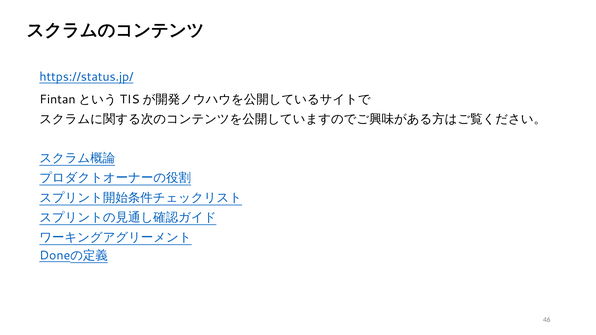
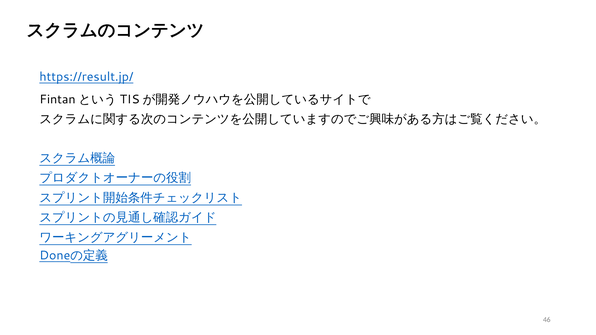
https://status.jp/: https://status.jp/ -> https://result.jp/
